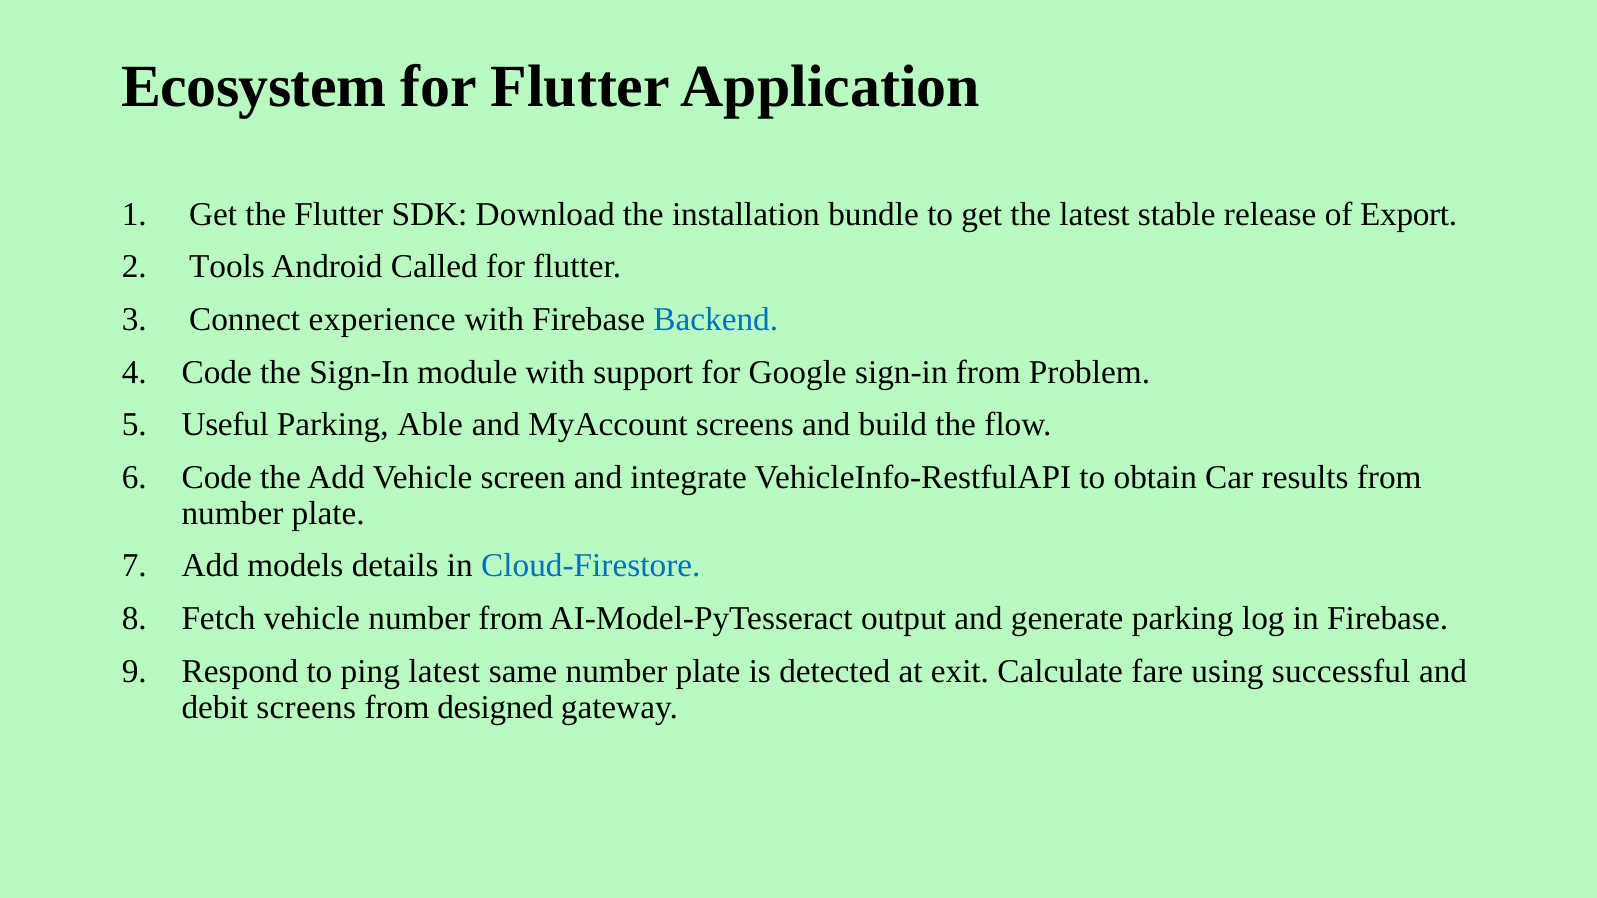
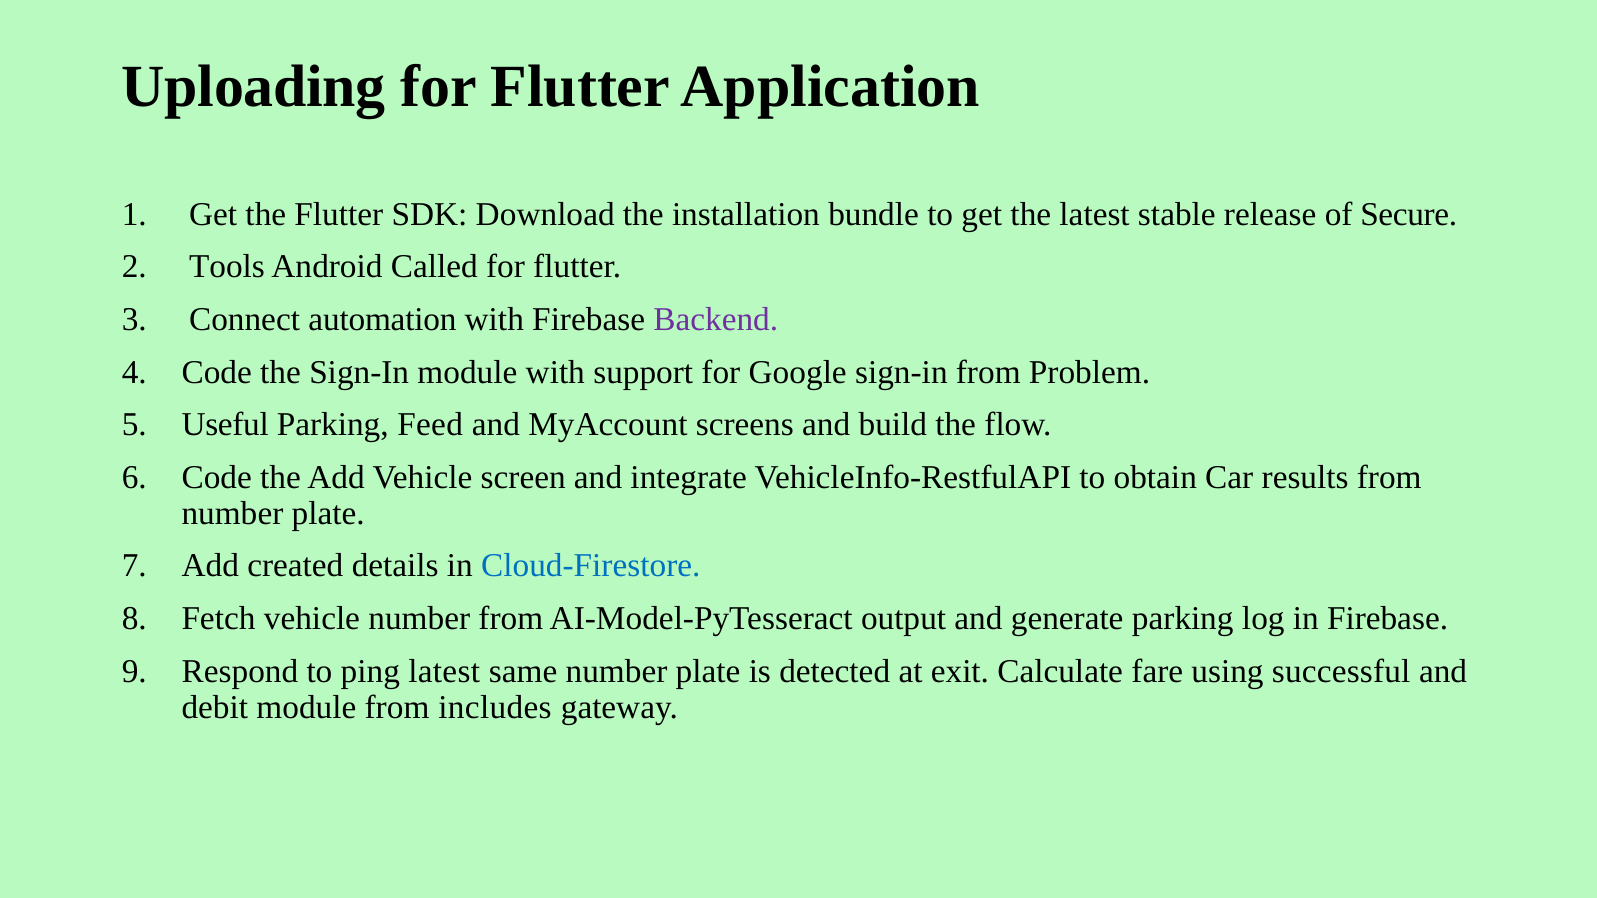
Ecosystem: Ecosystem -> Uploading
Export: Export -> Secure
experience: experience -> automation
Backend colour: blue -> purple
Able: Able -> Feed
models: models -> created
debit screens: screens -> module
designed: designed -> includes
